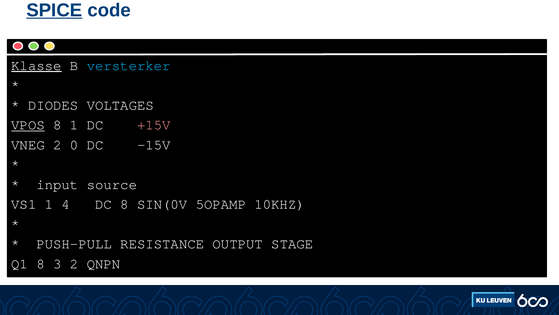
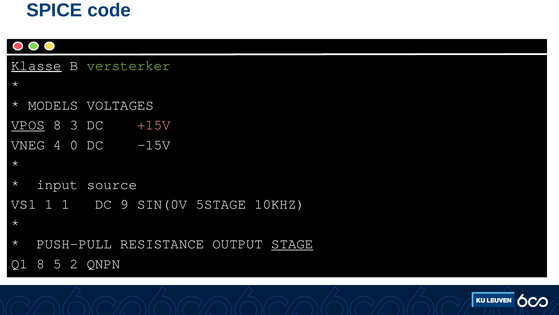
SPICE underline: present -> none
versterker colour: light blue -> light green
DIODES: DIODES -> MODELS
8 1: 1 -> 3
VNEG 2: 2 -> 4
1 4: 4 -> 1
DC 8: 8 -> 9
5OPAMP: 5OPAMP -> 5STAGE
STAGE underline: none -> present
3: 3 -> 5
